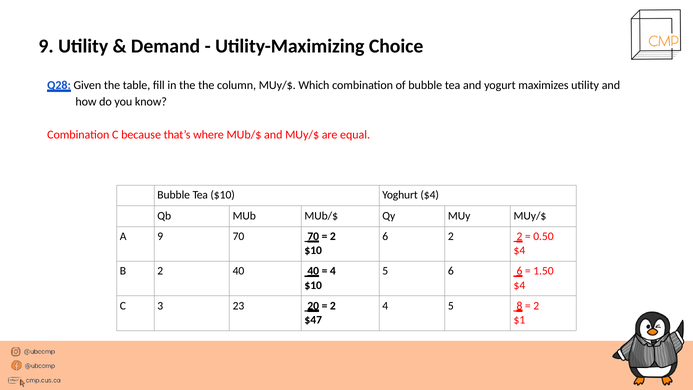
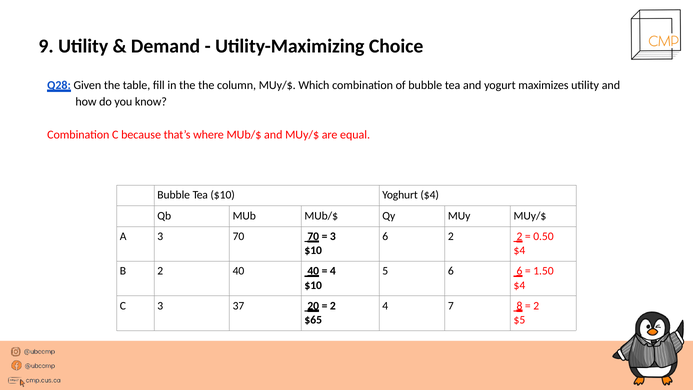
A 9: 9 -> 3
2 at (333, 236): 2 -> 3
23: 23 -> 37
4 5: 5 -> 7
$47: $47 -> $65
$1: $1 -> $5
